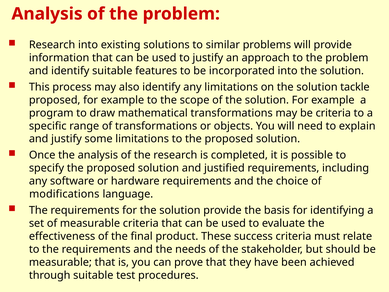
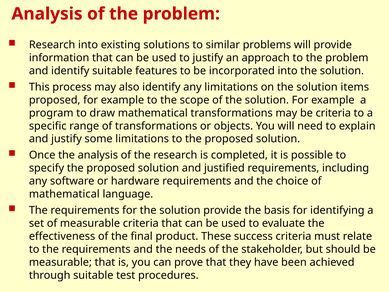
tackle: tackle -> items
modifications at (64, 194): modifications -> mathematical
